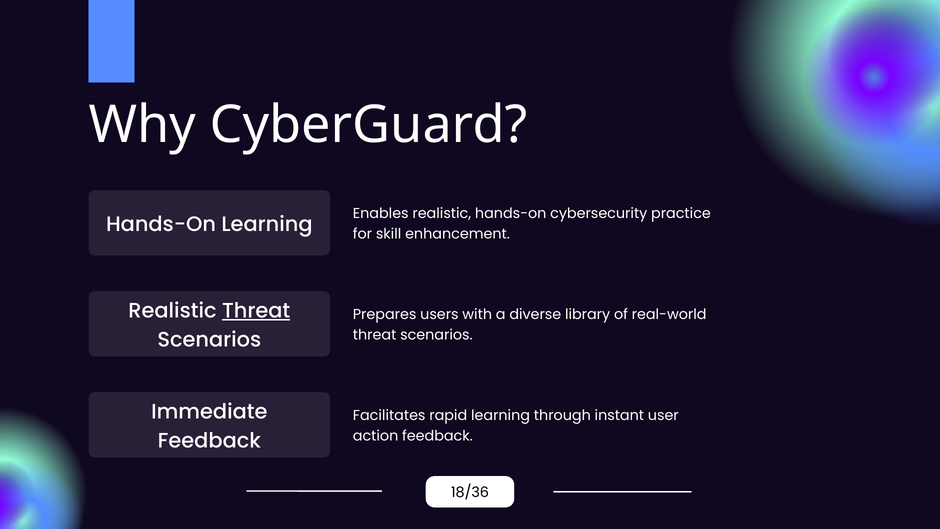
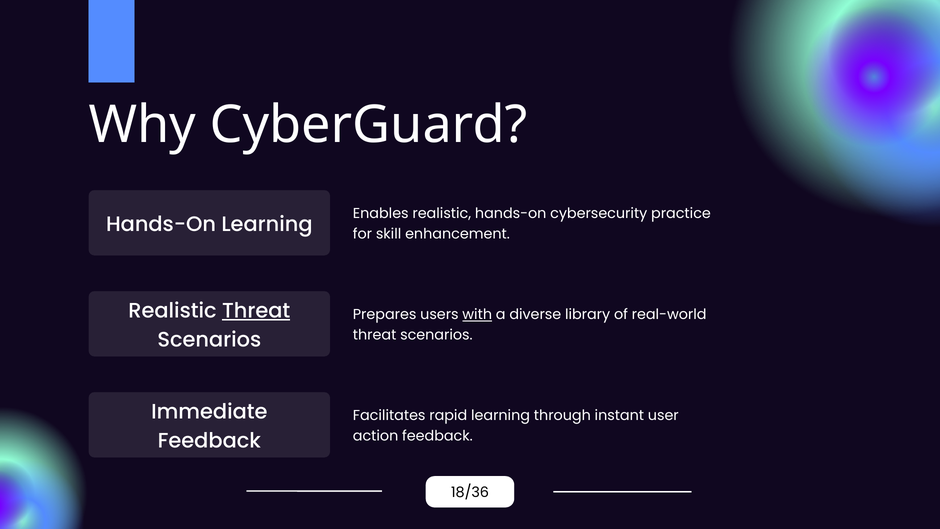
with underline: none -> present
